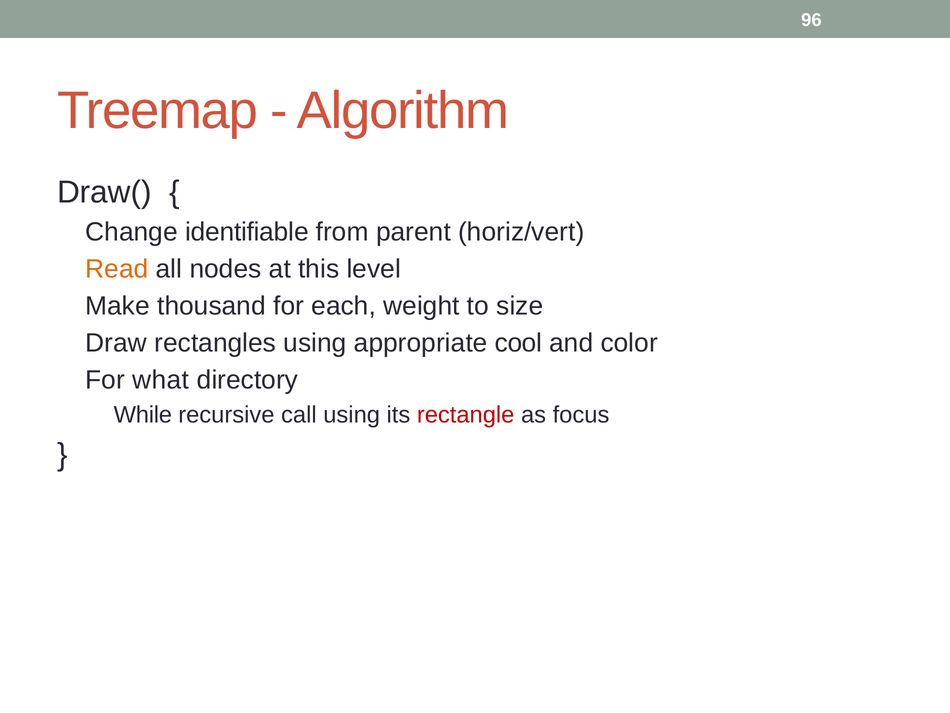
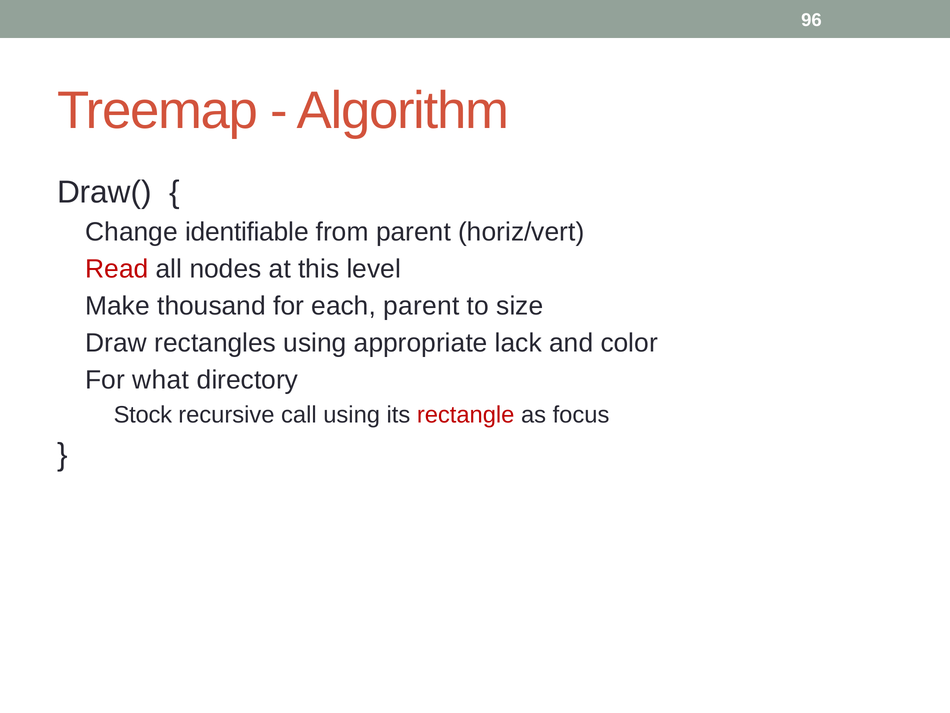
Read colour: orange -> red
each weight: weight -> parent
cool: cool -> lack
While: While -> Stock
